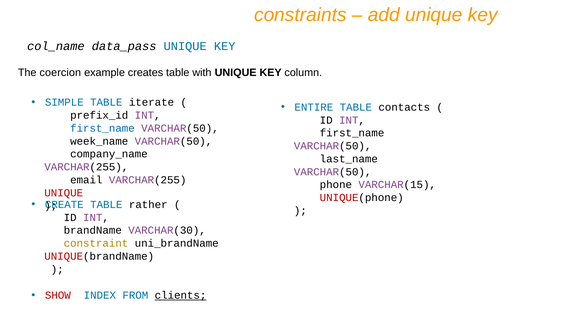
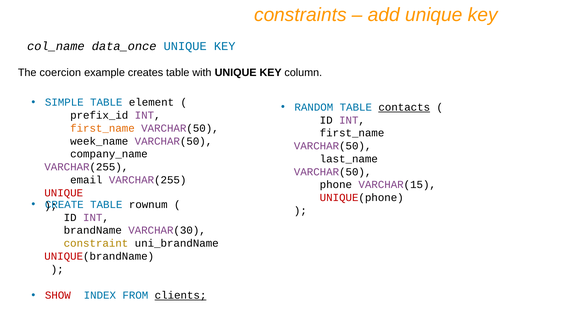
data_pass: data_pass -> data_once
iterate: iterate -> element
ENTIRE: ENTIRE -> RANDOM
contacts underline: none -> present
first_name at (102, 128) colour: blue -> orange
rather: rather -> rownum
